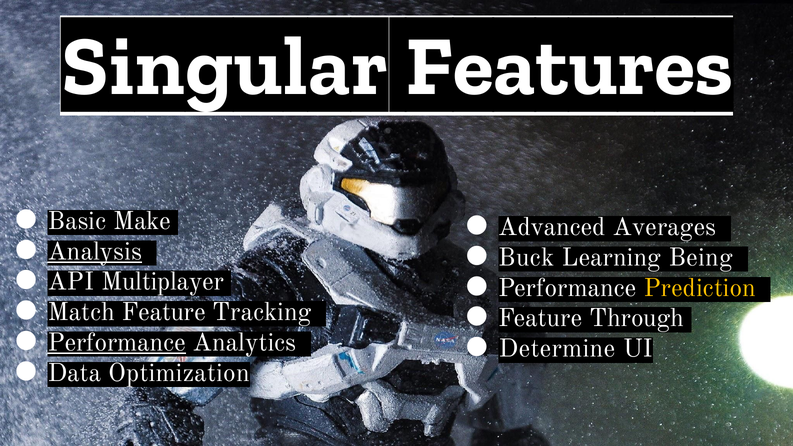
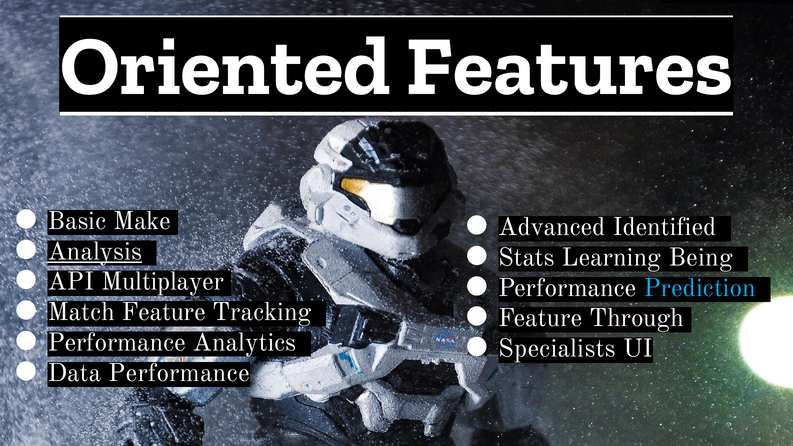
Singular: Singular -> Oriented
Averages: Averages -> Identified
Buck: Buck -> Stats
Prediction colour: yellow -> light blue
Performance at (117, 342) underline: present -> none
Determine: Determine -> Specialists
Data Optimization: Optimization -> Performance
